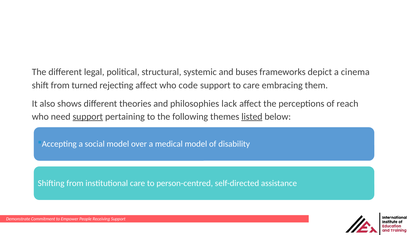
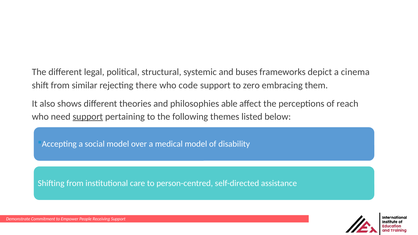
turned: turned -> similar
rejecting affect: affect -> there
to care: care -> zero
lack: lack -> able
listed underline: present -> none
